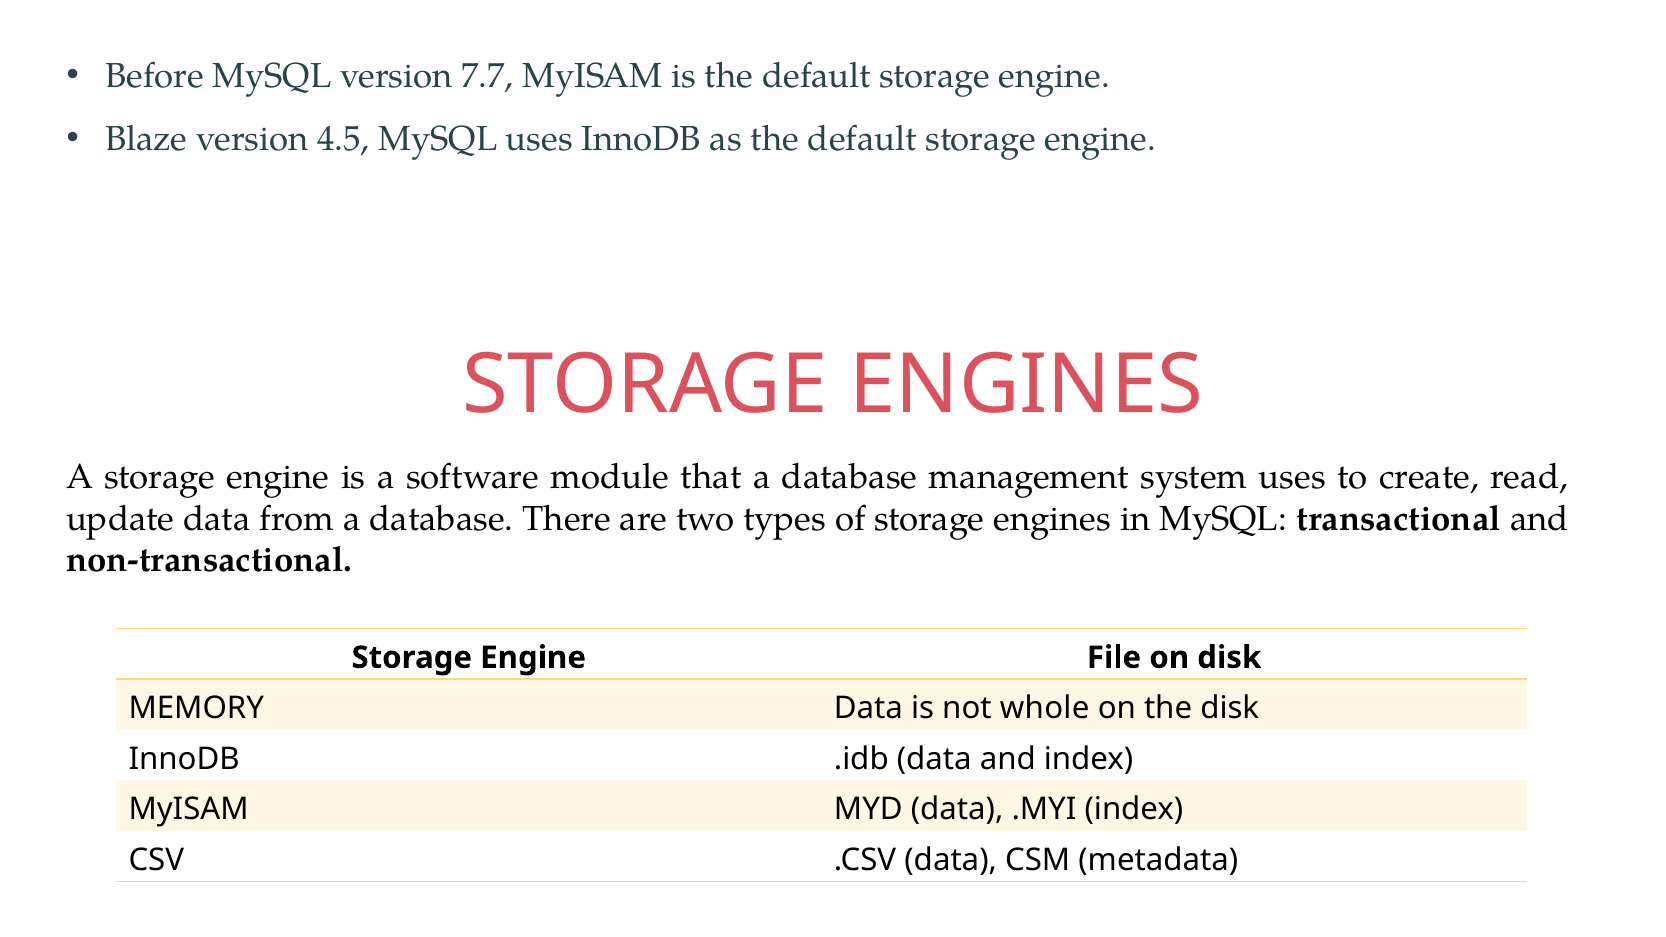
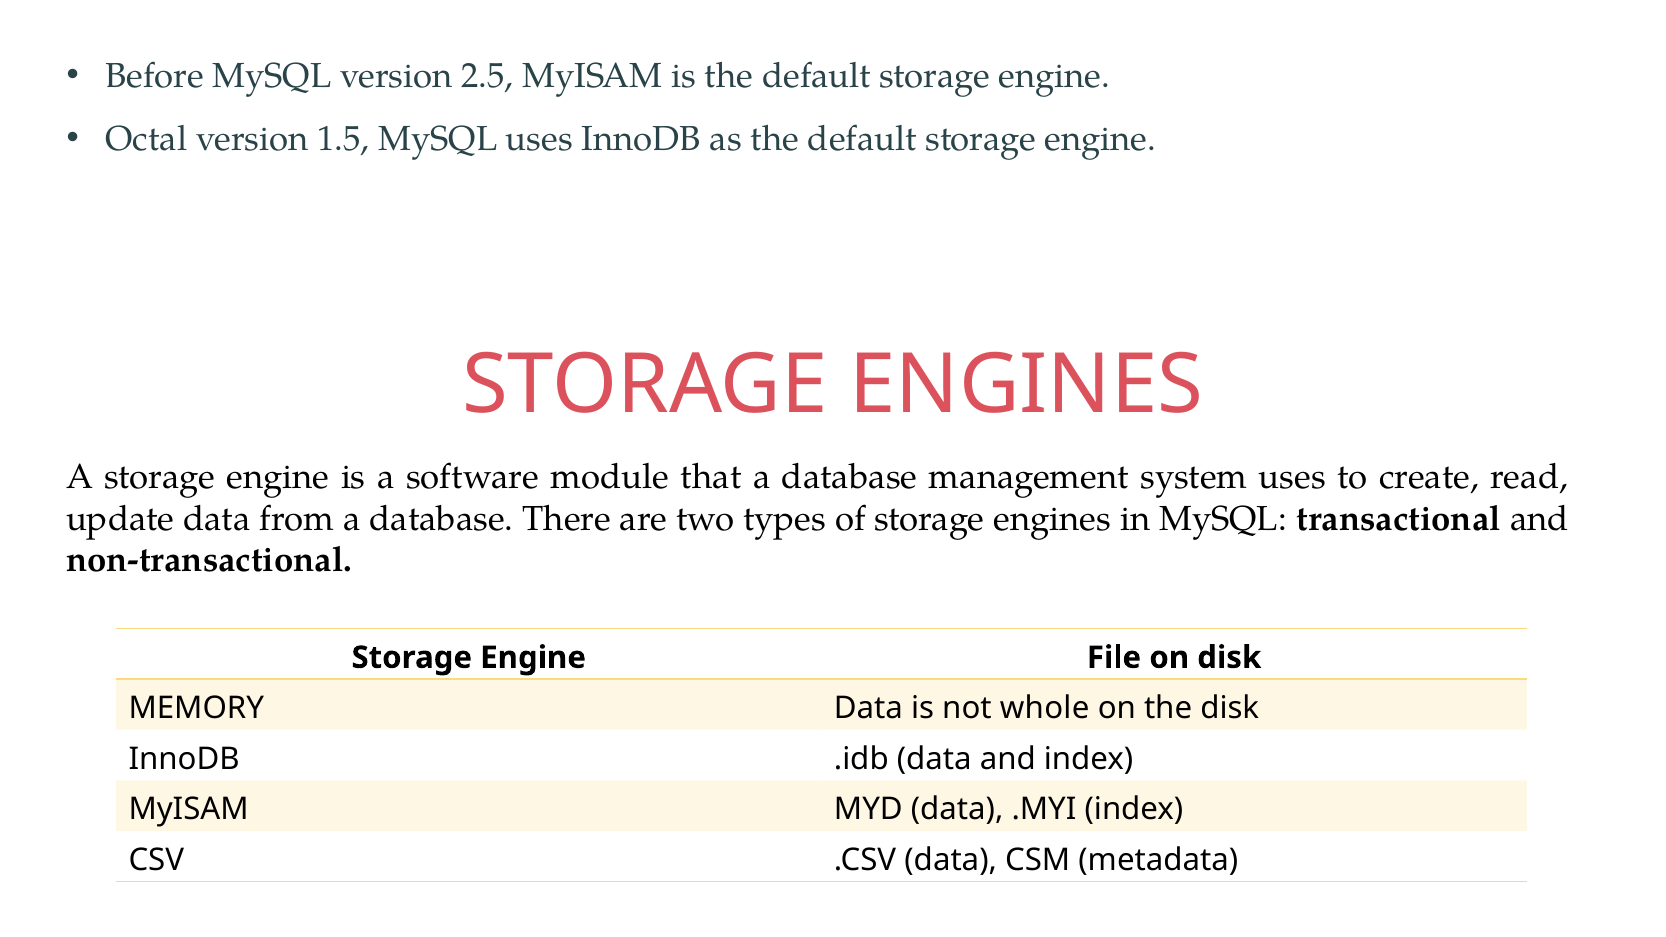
7.7: 7.7 -> 2.5
Blaze: Blaze -> Octal
4.5: 4.5 -> 1.5
